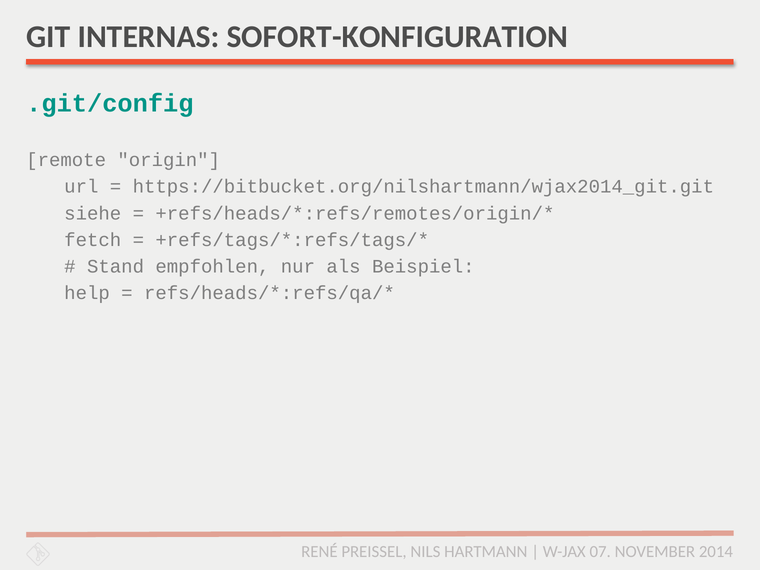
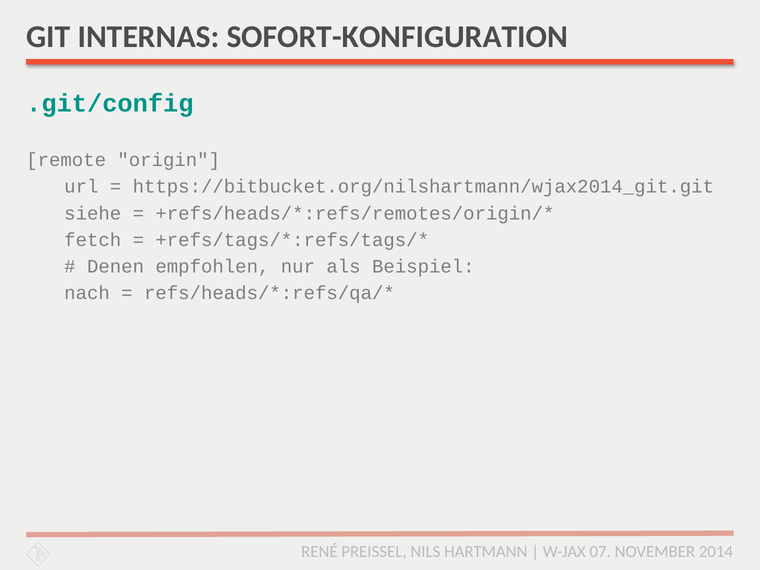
Stand: Stand -> Denen
help: help -> nach
